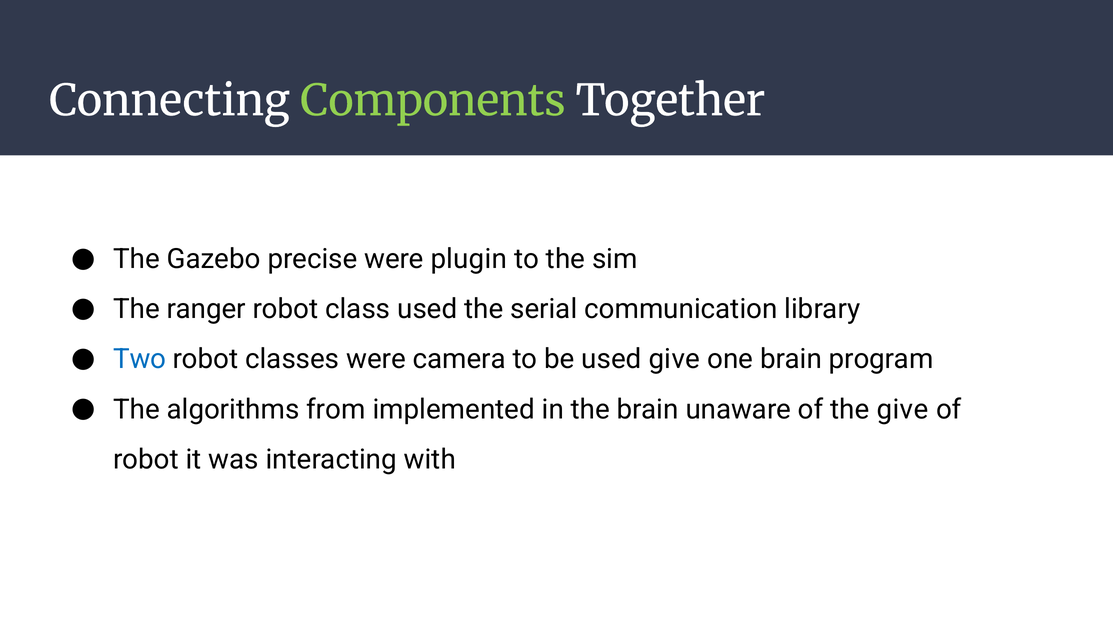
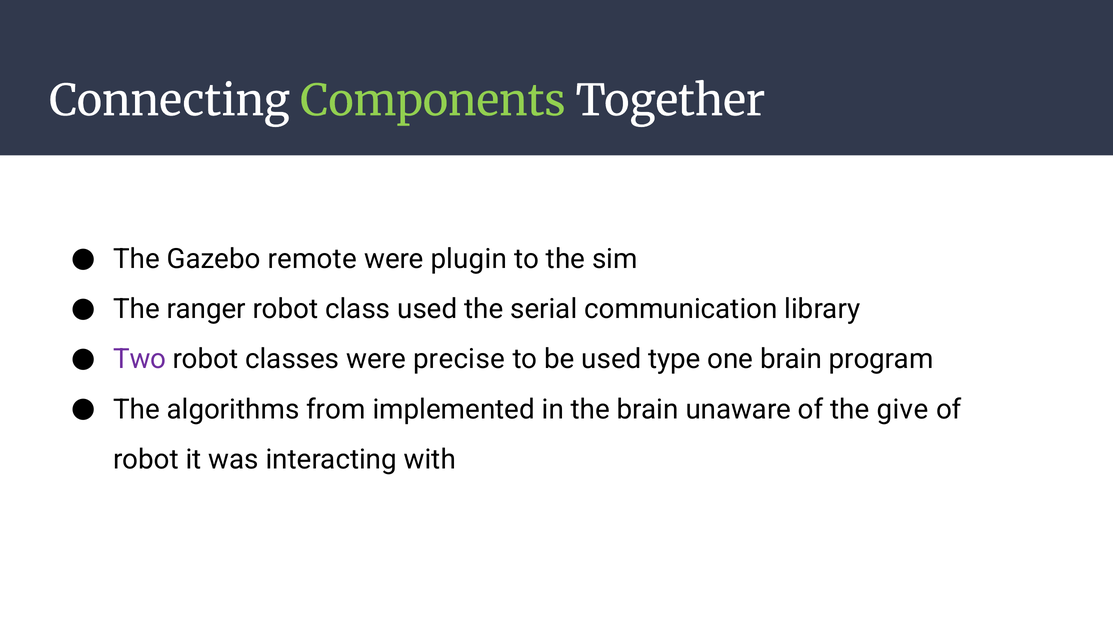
precise: precise -> remote
Two colour: blue -> purple
camera: camera -> precise
used give: give -> type
